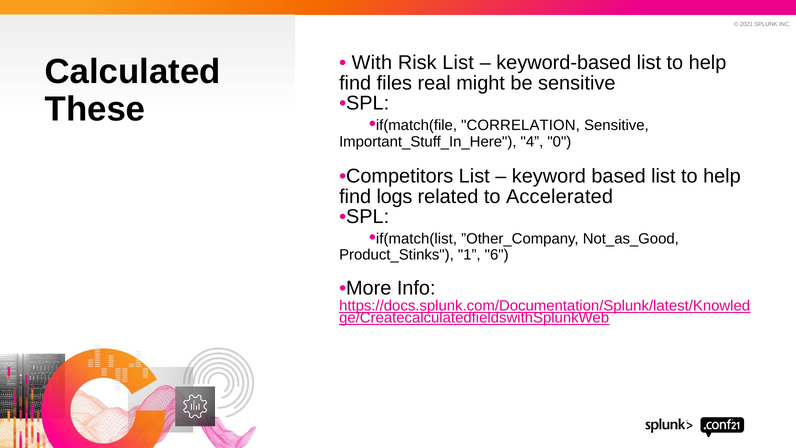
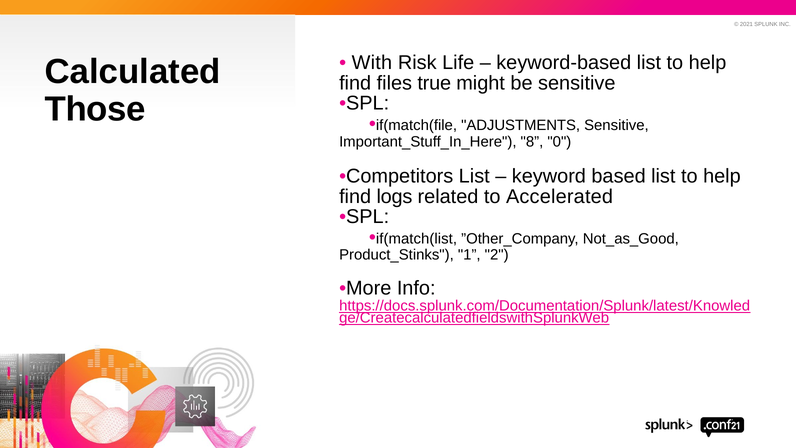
Risk List: List -> Life
real: real -> true
These: These -> Those
CORRELATION: CORRELATION -> ADJUSTMENTS
4: 4 -> 8
6: 6 -> 2
